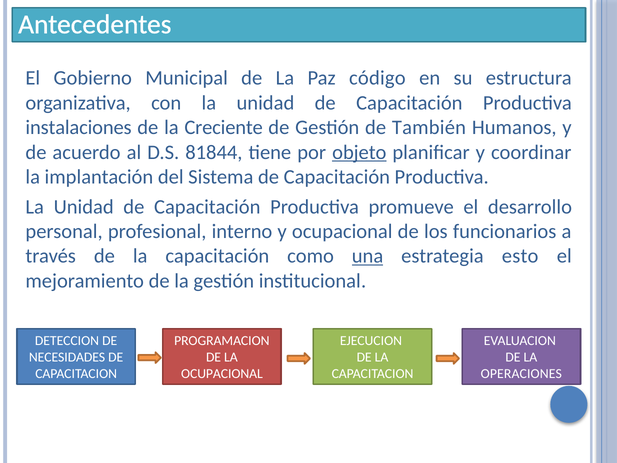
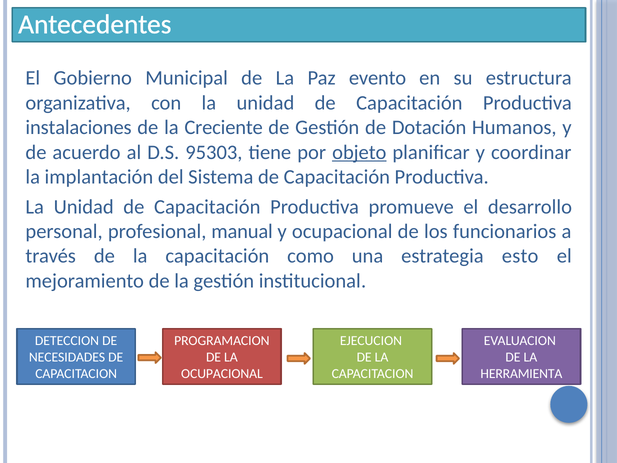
código: código -> evento
También: También -> Dotación
81844: 81844 -> 95303
interno: interno -> manual
una underline: present -> none
OPERACIONES: OPERACIONES -> HERRAMIENTA
